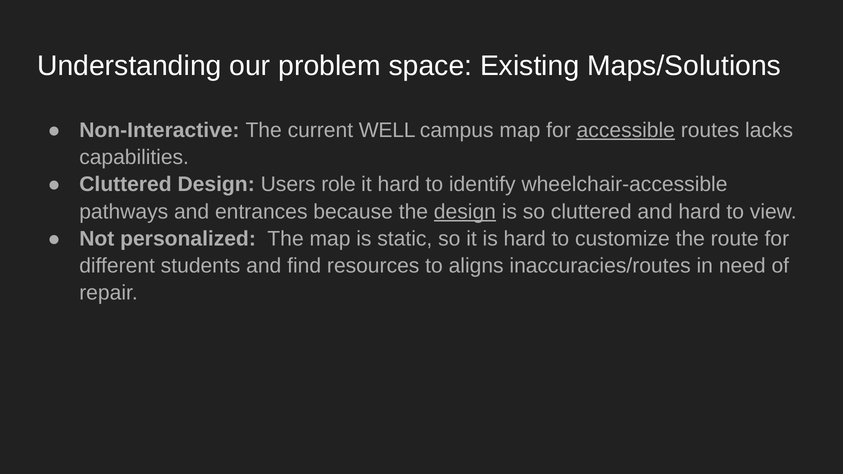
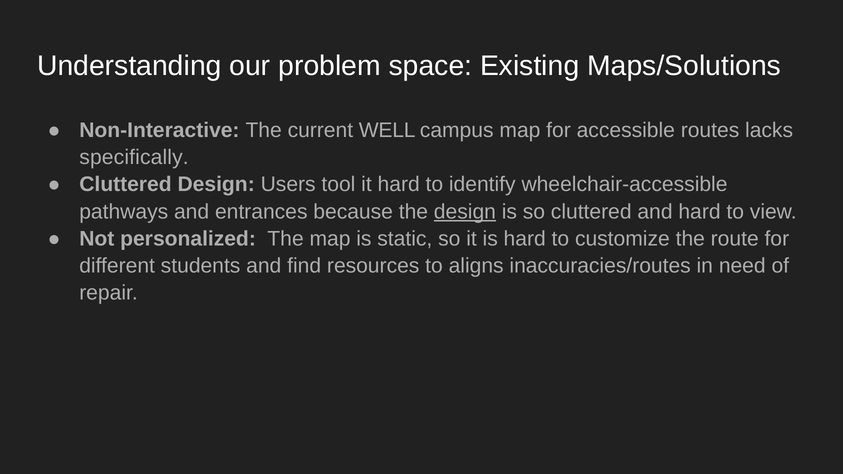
accessible underline: present -> none
capabilities: capabilities -> specifically
role: role -> tool
